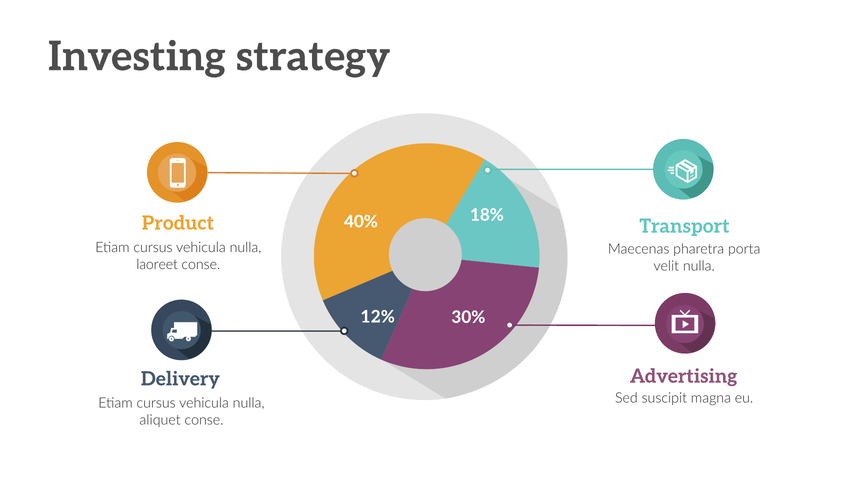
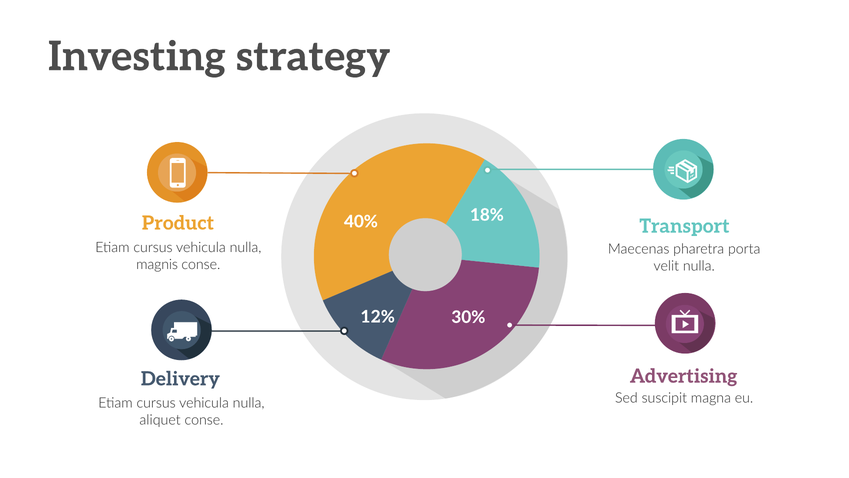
laoreet: laoreet -> magnis
